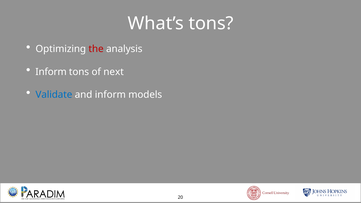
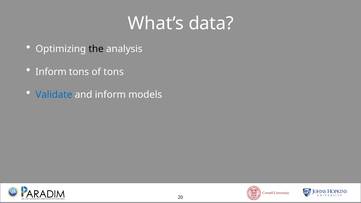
What’s tons: tons -> data
the colour: red -> black
of next: next -> tons
